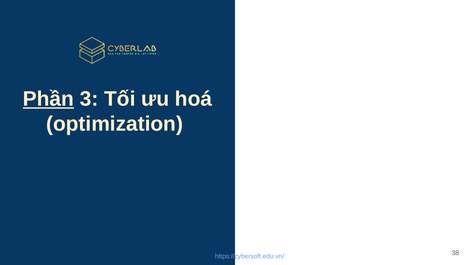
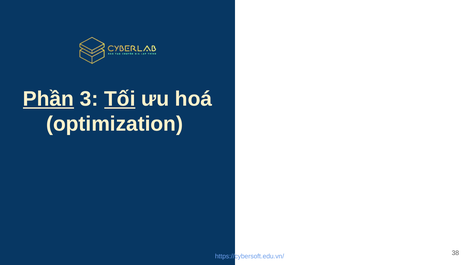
Tối underline: none -> present
